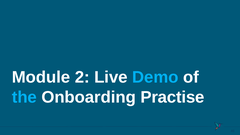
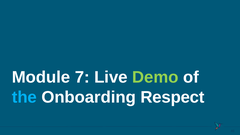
2: 2 -> 7
Demo colour: light blue -> light green
Practise: Practise -> Respect
